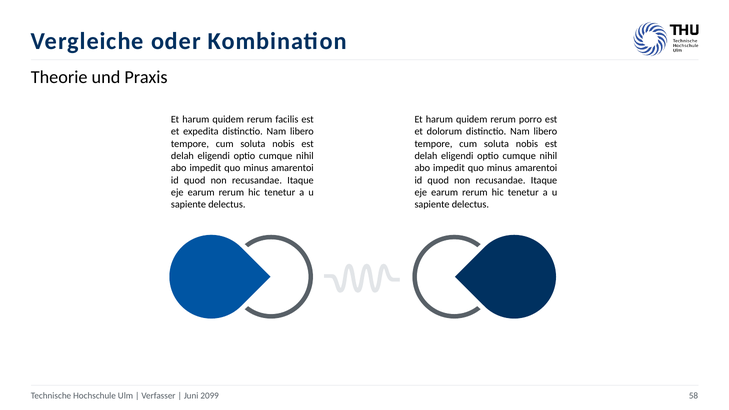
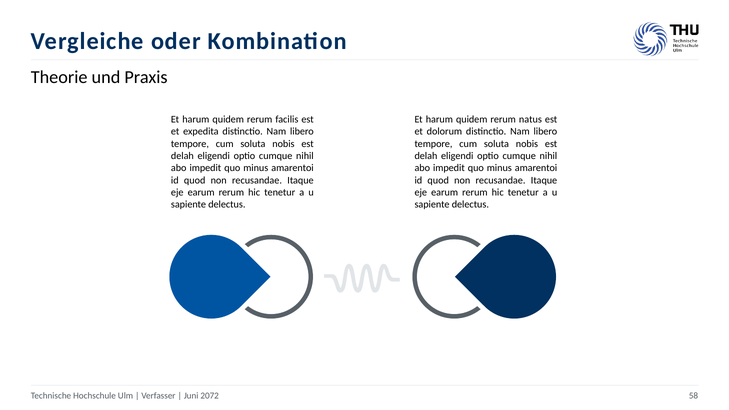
porro: porro -> natus
2099: 2099 -> 2072
